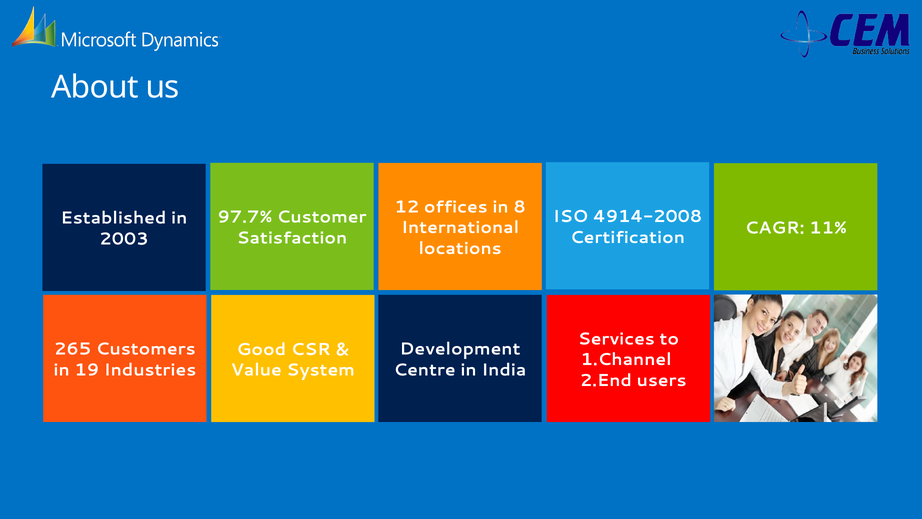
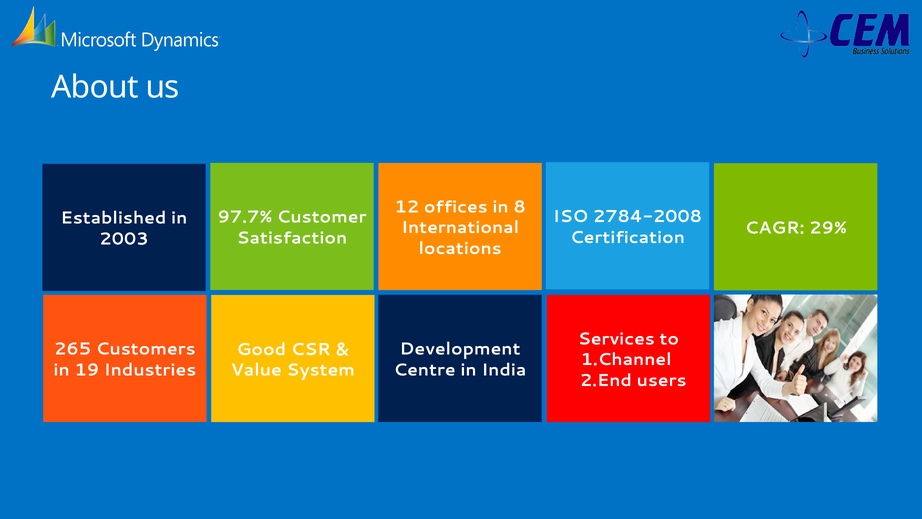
4914-2008: 4914-2008 -> 2784-2008
11%: 11% -> 29%
